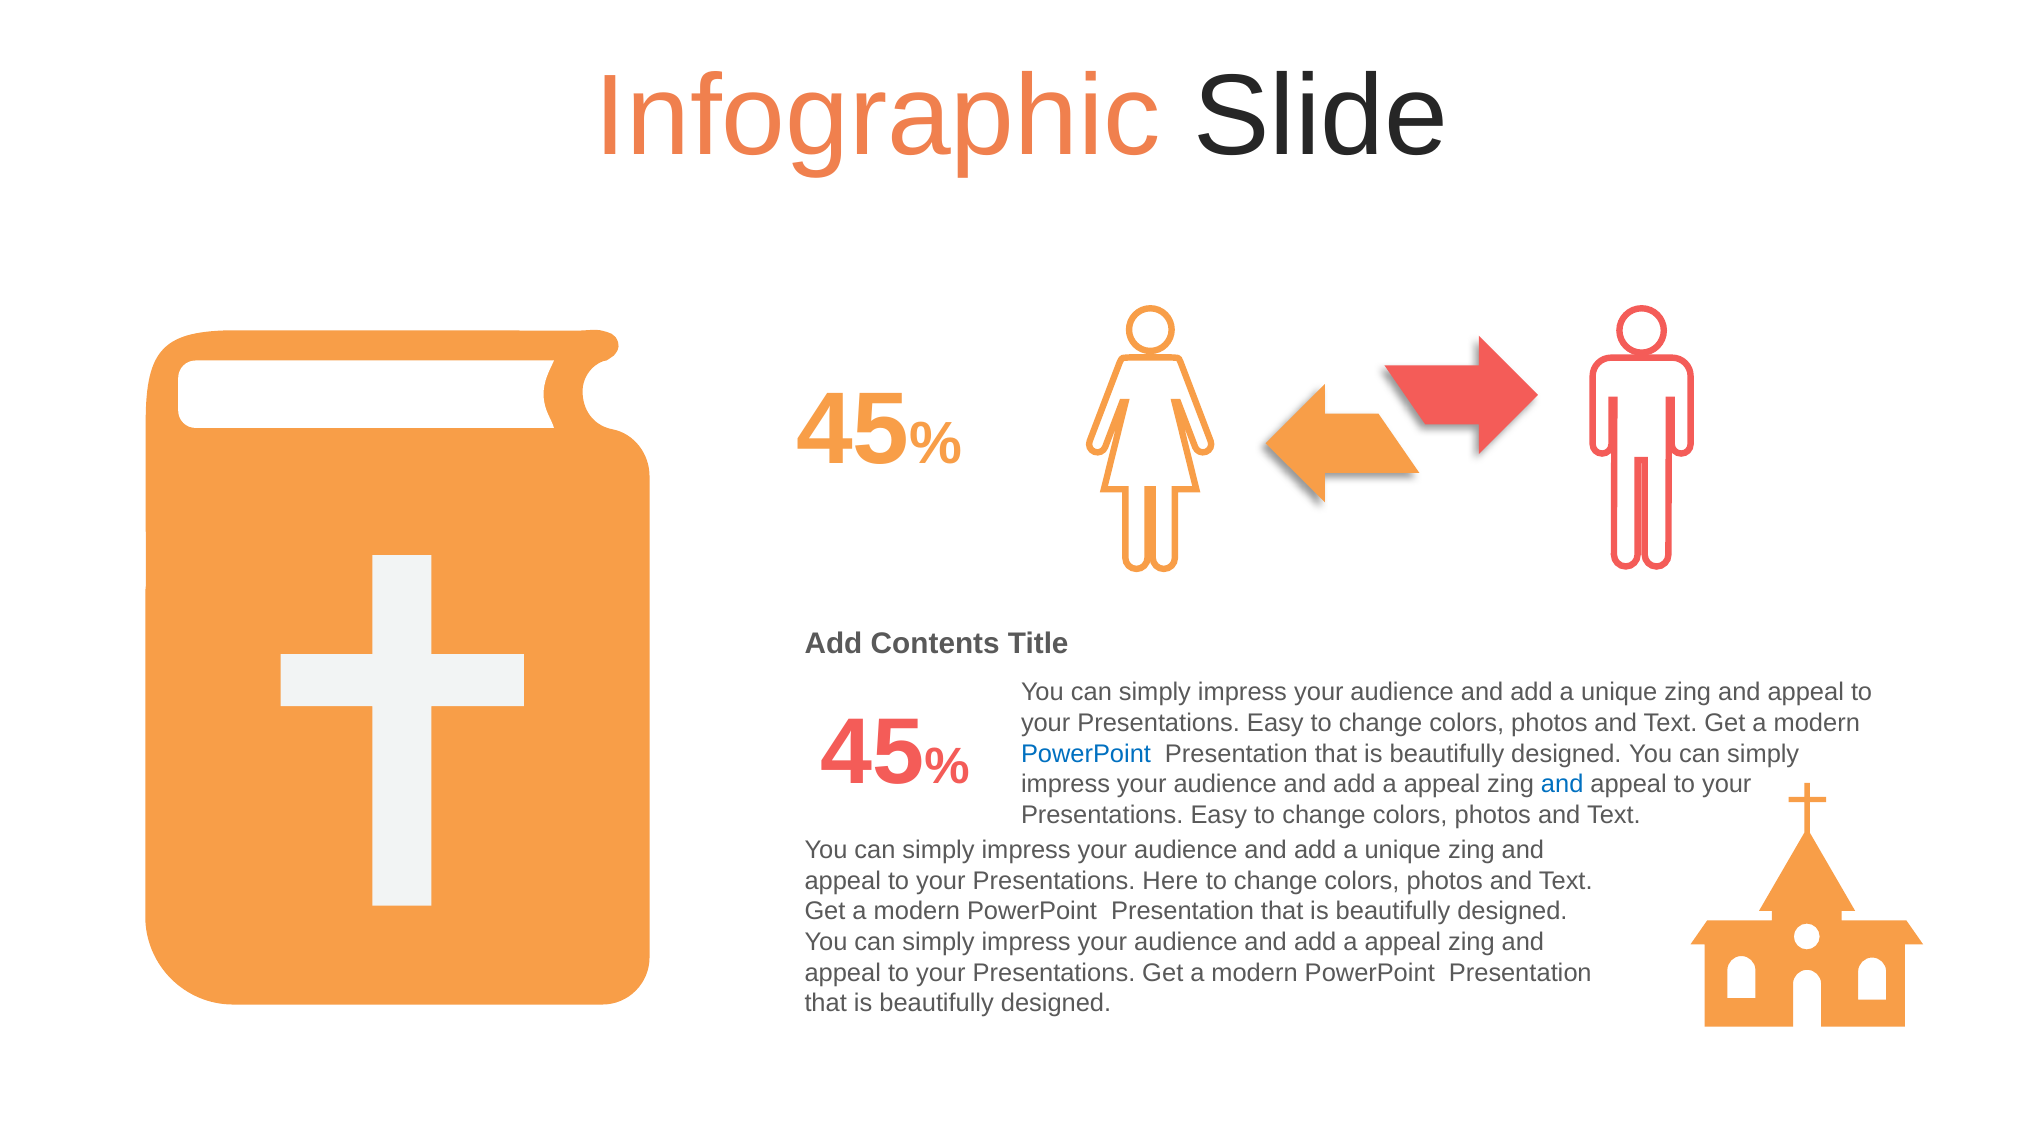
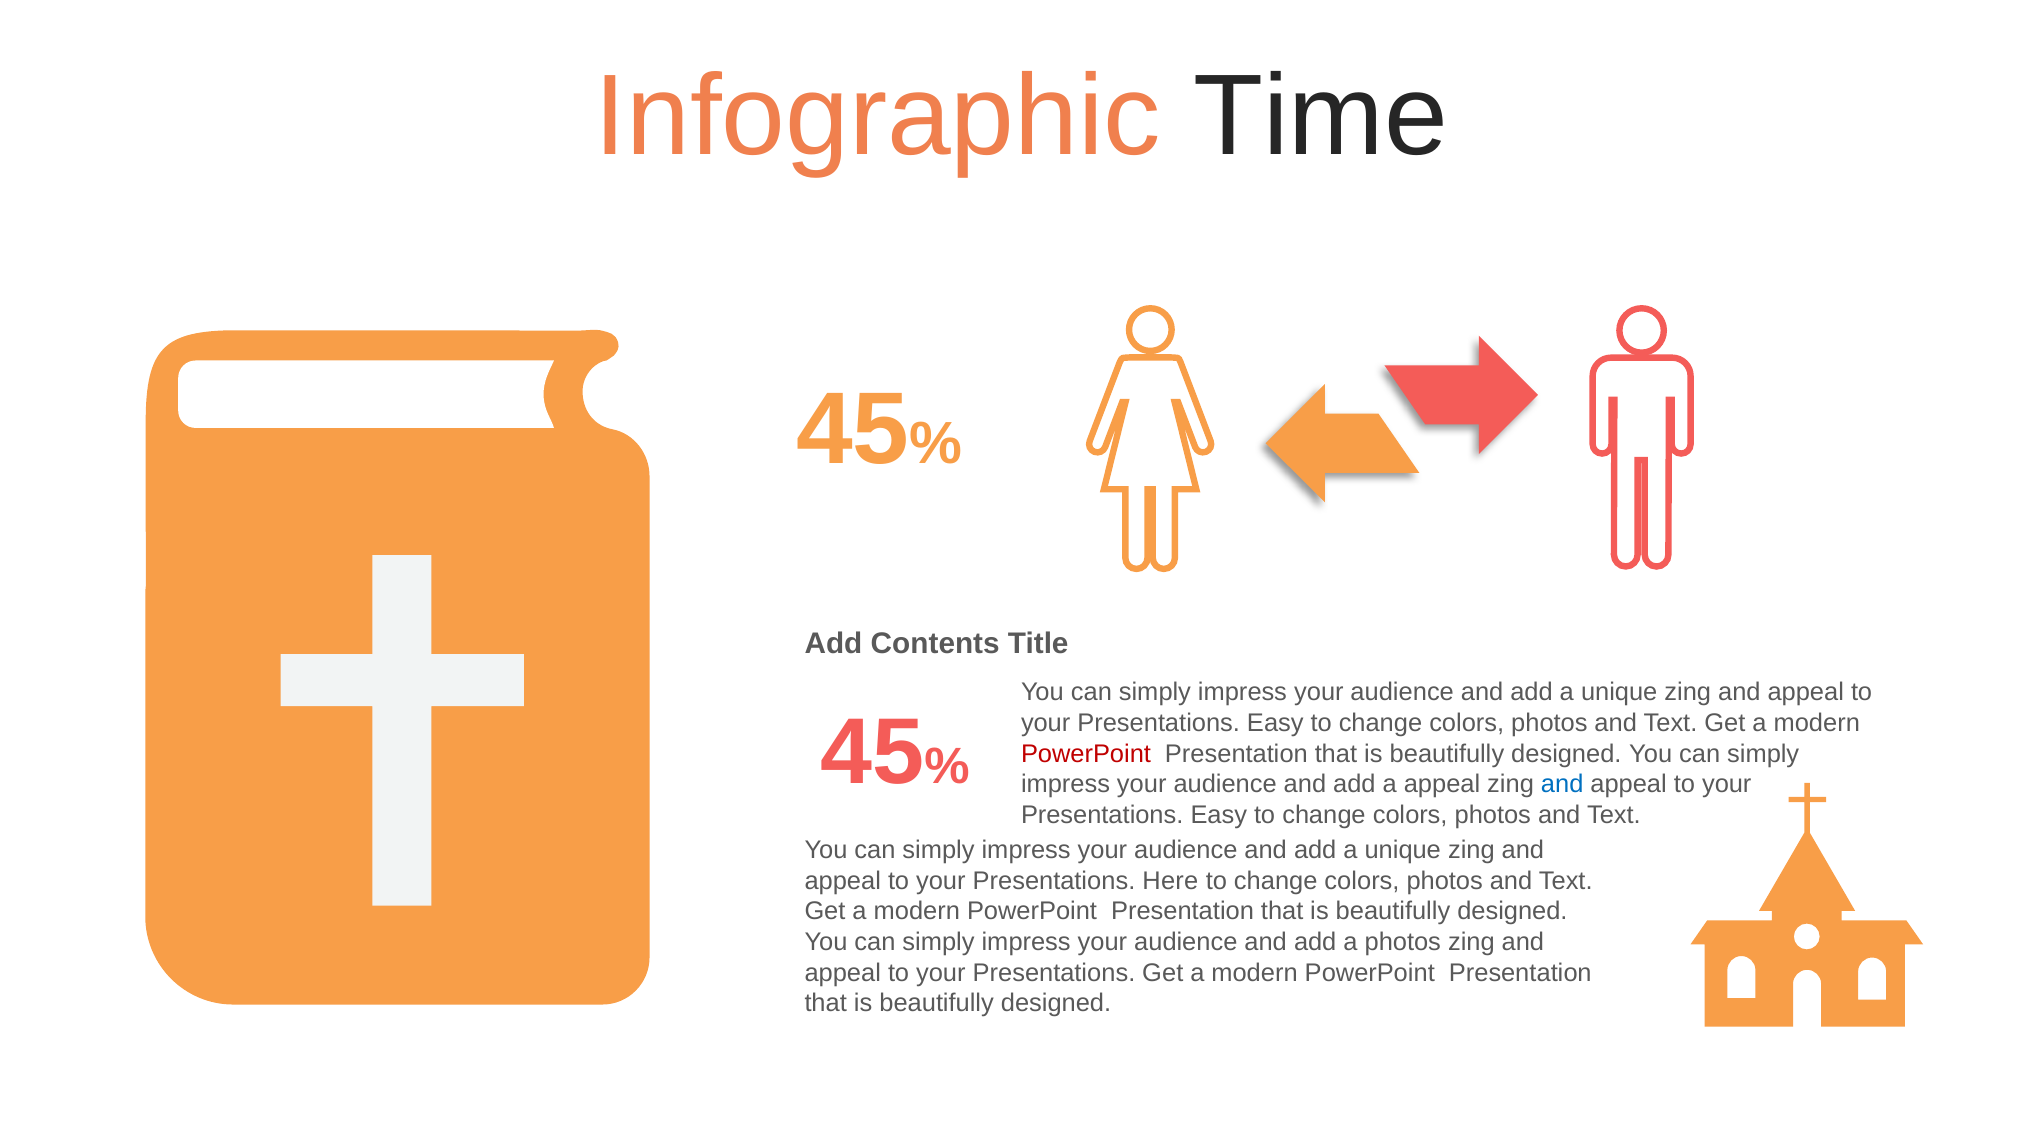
Slide: Slide -> Time
PowerPoint at (1086, 753) colour: blue -> red
appeal at (1403, 942): appeal -> photos
